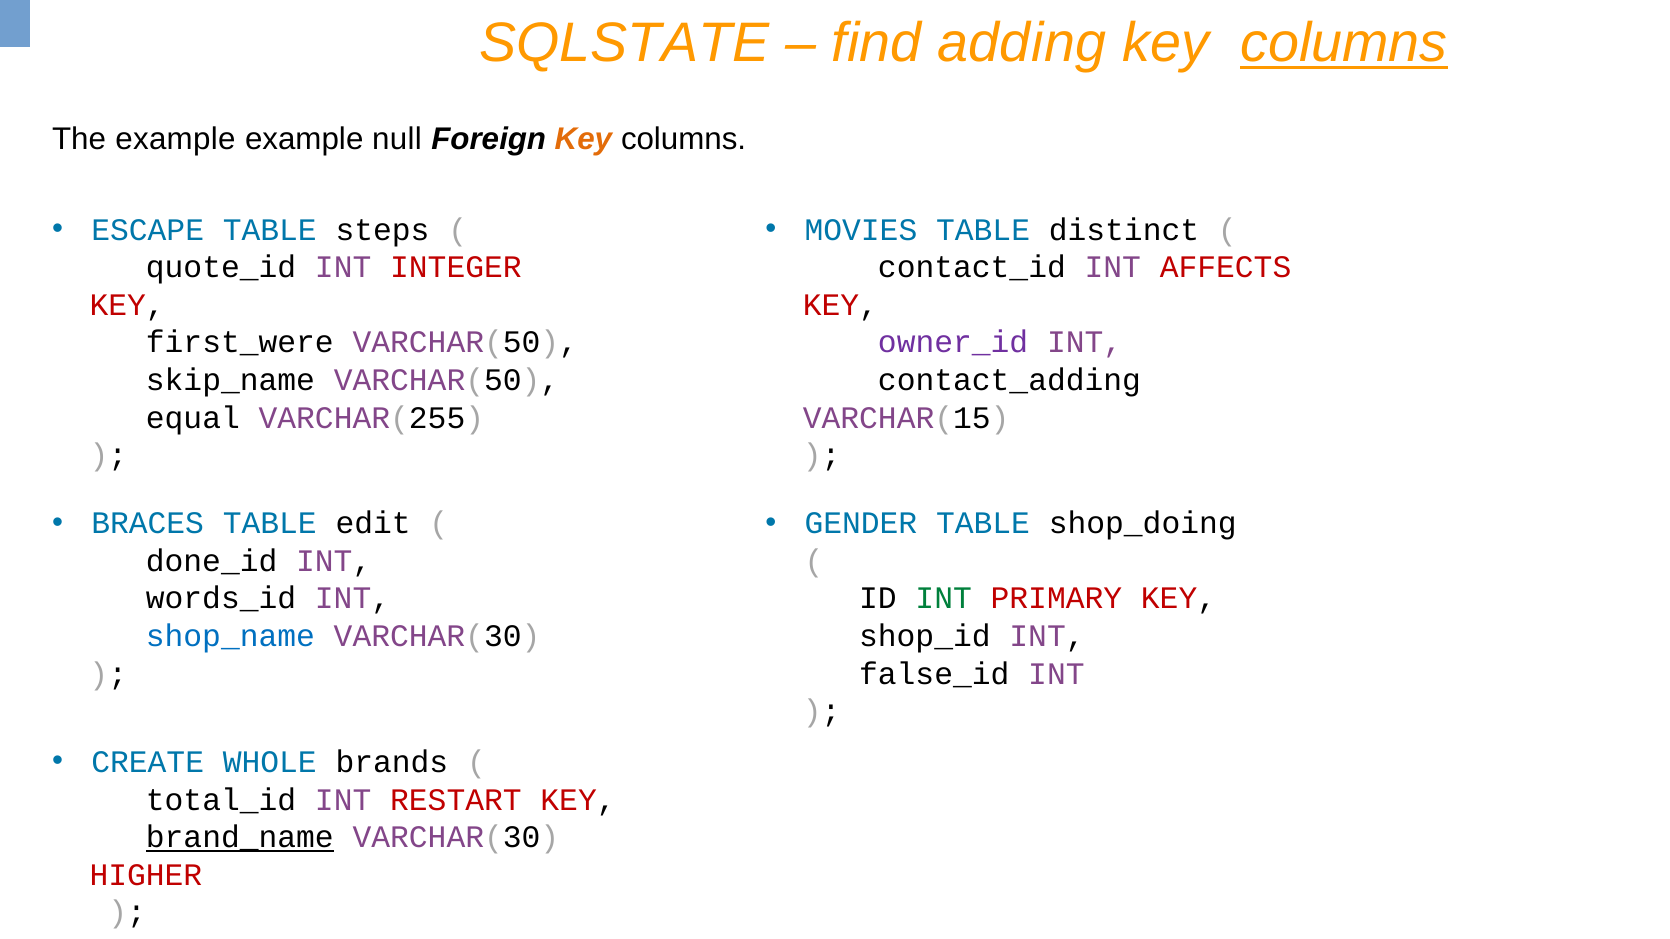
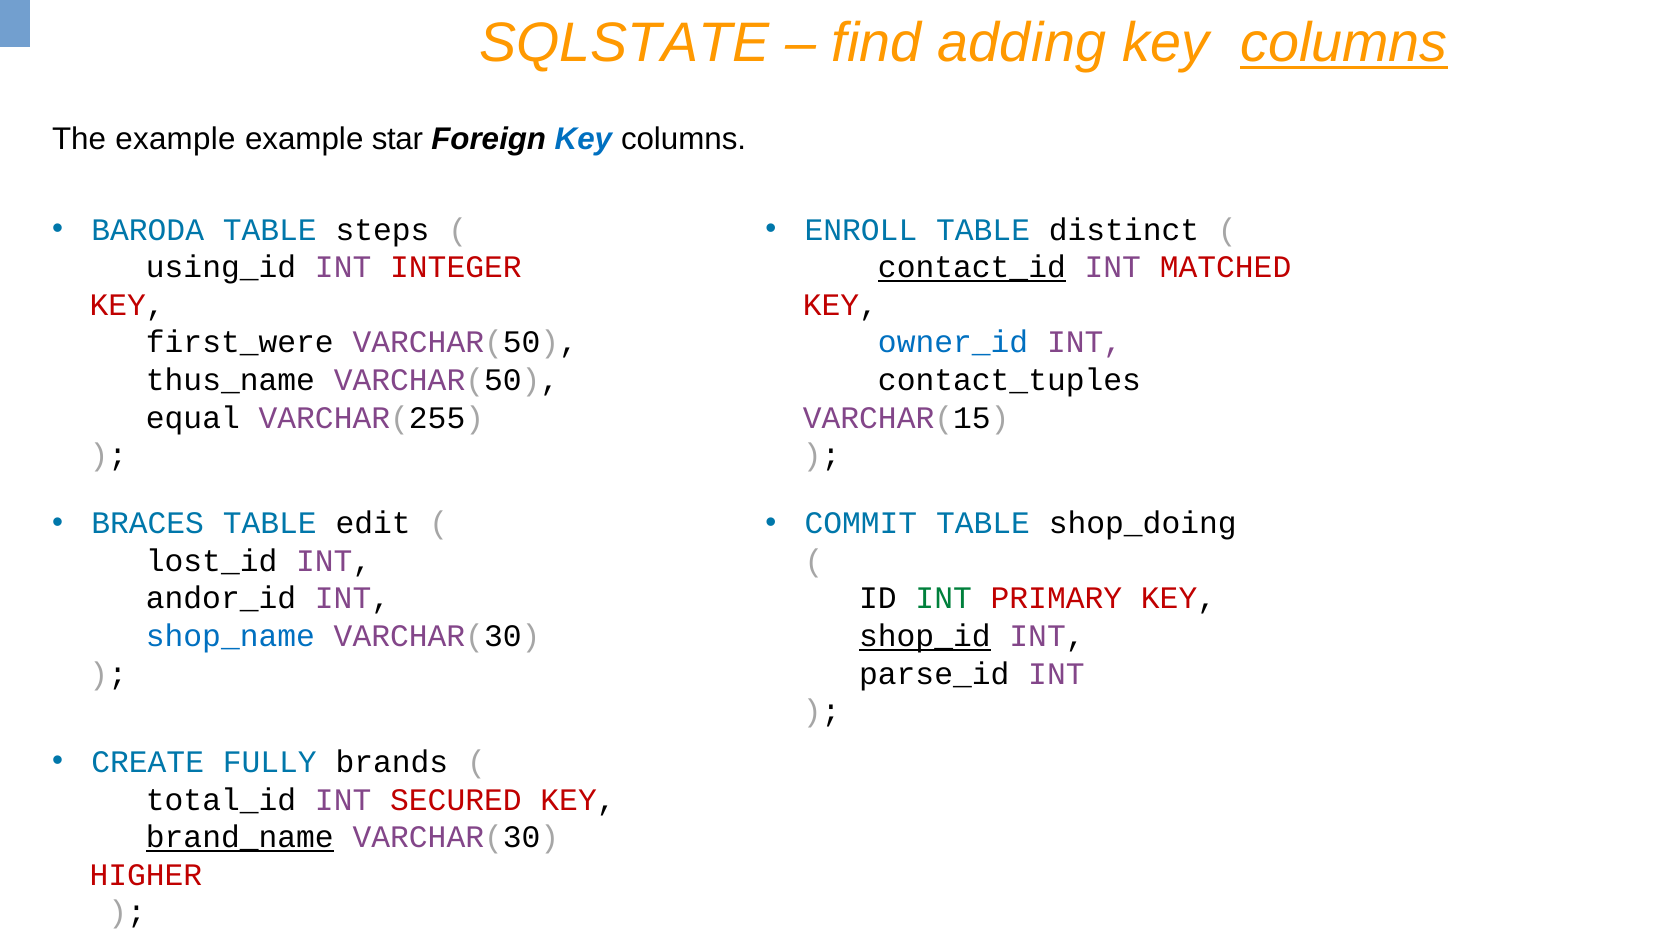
null: null -> star
Key at (583, 139) colour: orange -> blue
ESCAPE: ESCAPE -> BARODA
MOVIES: MOVIES -> ENROLL
quote_id: quote_id -> using_id
contact_id underline: none -> present
AFFECTS: AFFECTS -> MATCHED
owner_id colour: purple -> blue
skip_name: skip_name -> thus_name
contact_adding: contact_adding -> contact_tuples
GENDER: GENDER -> COMMIT
done_id: done_id -> lost_id
words_id: words_id -> andor_id
shop_id underline: none -> present
false_id: false_id -> parse_id
WHOLE: WHOLE -> FULLY
RESTART: RESTART -> SECURED
